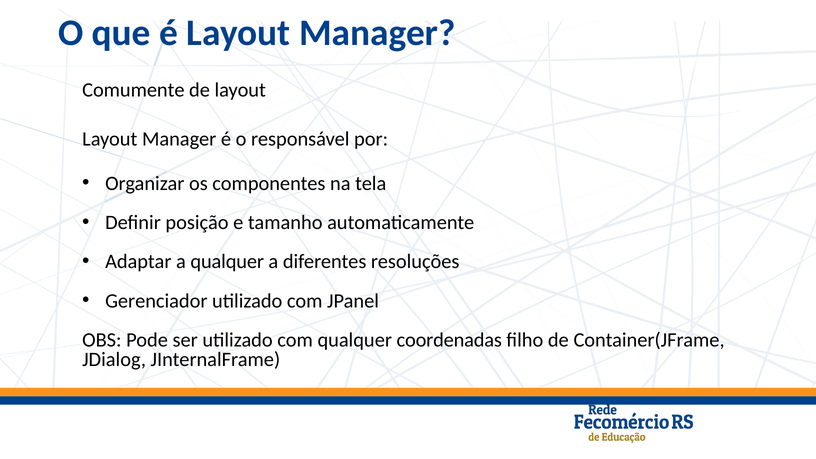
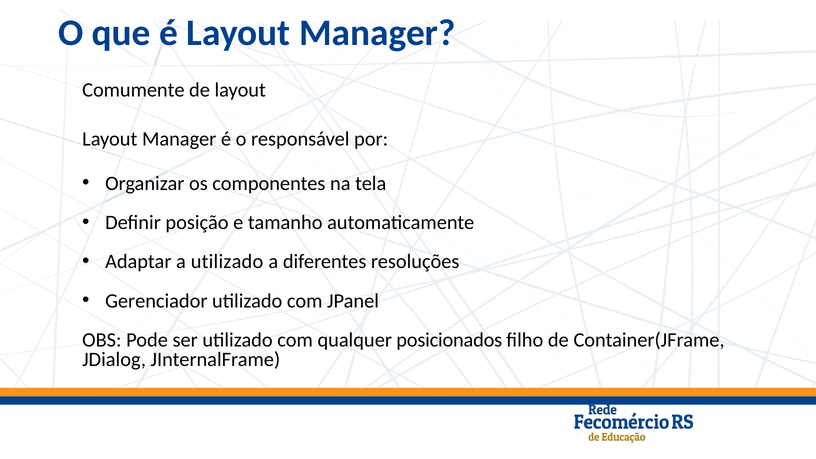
a qualquer: qualquer -> utilizado
coordenadas: coordenadas -> posicionados
